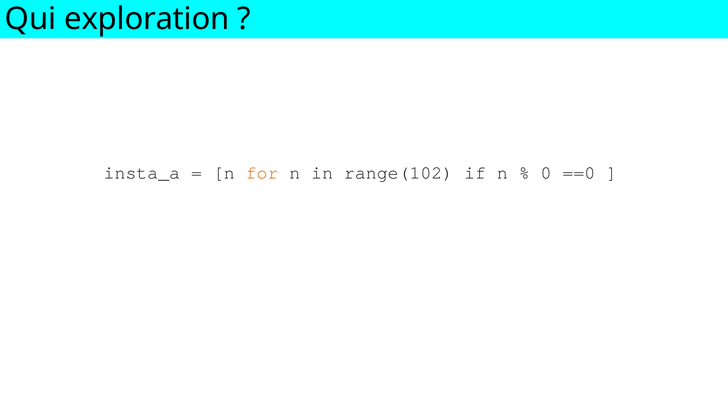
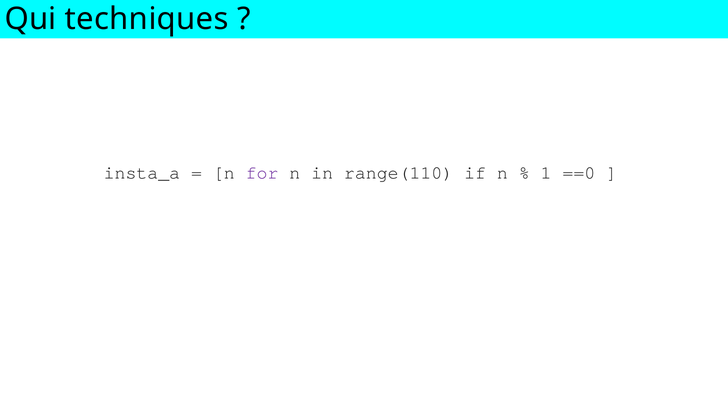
exploration: exploration -> techniques
for colour: orange -> purple
range(102: range(102 -> range(110
0: 0 -> 1
